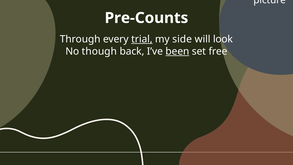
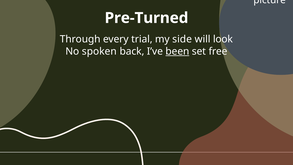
Pre-Counts: Pre-Counts -> Pre-Turned
trial underline: present -> none
though: though -> spoken
